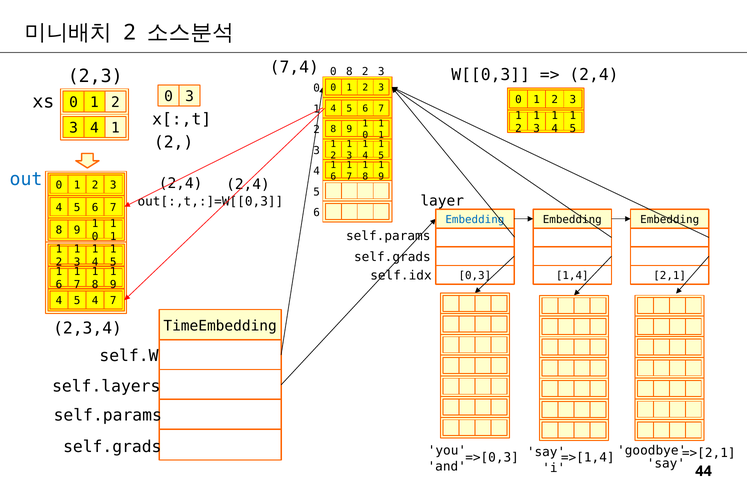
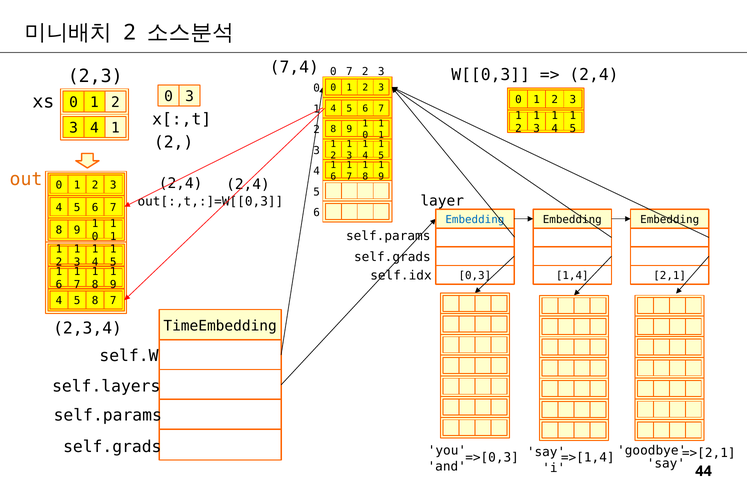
0 8: 8 -> 7
out colour: blue -> orange
5 4: 4 -> 8
